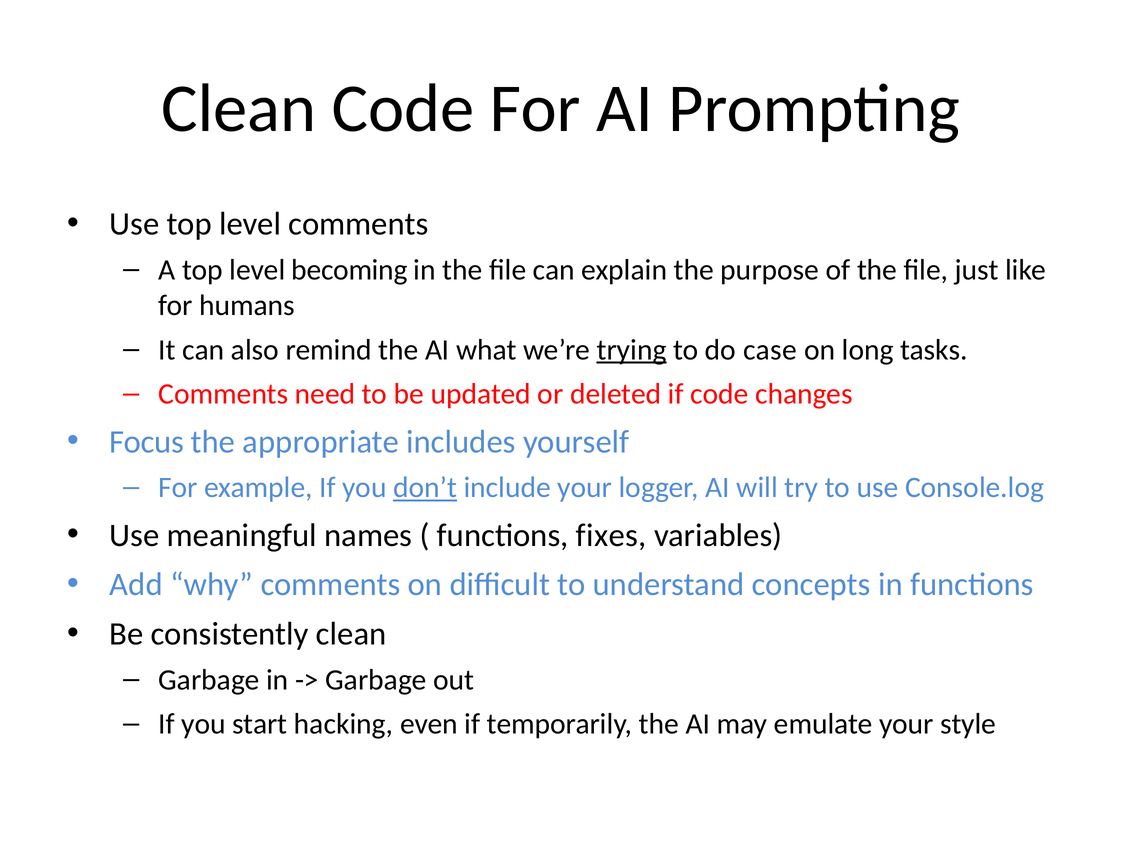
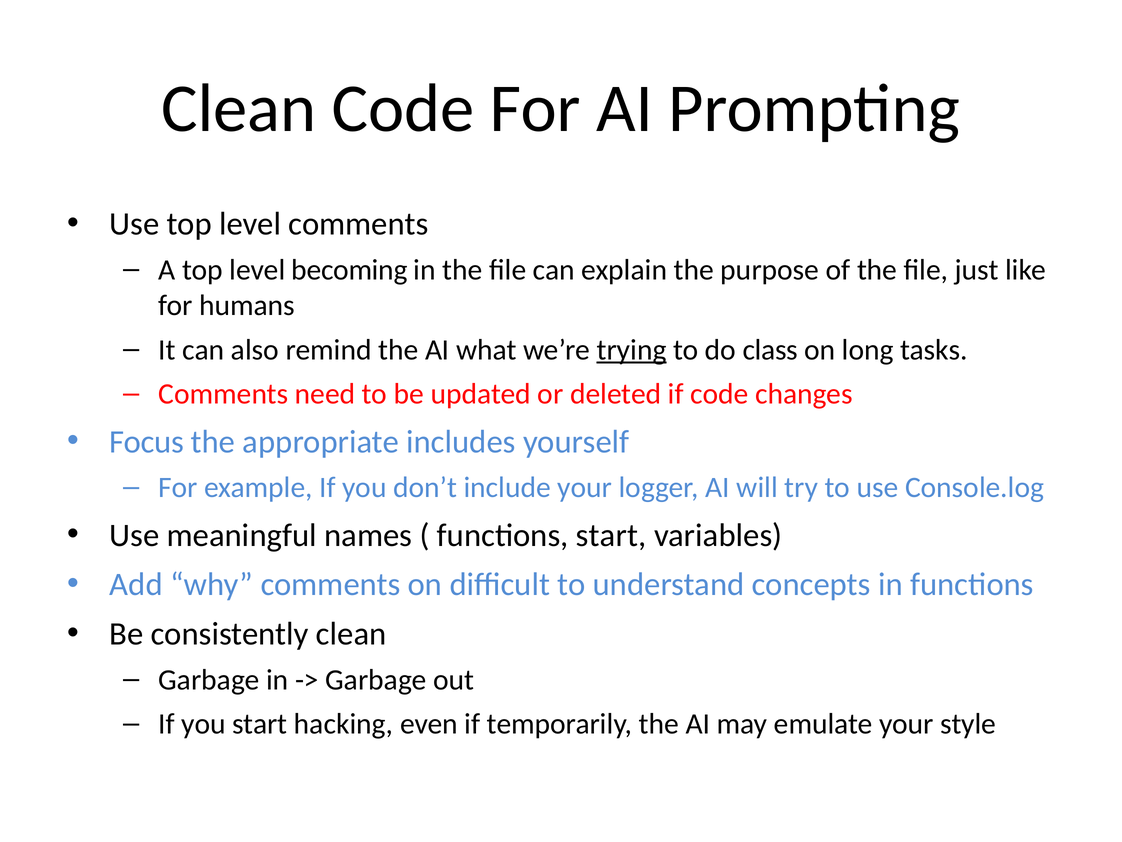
case: case -> class
don’t underline: present -> none
functions fixes: fixes -> start
